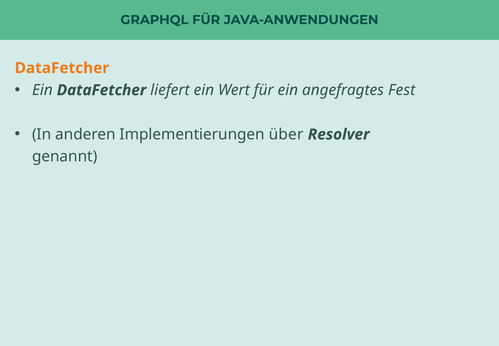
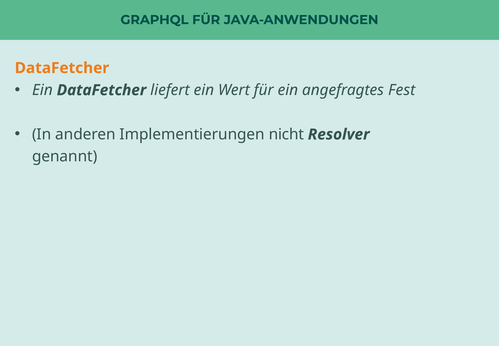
über: über -> nicht
